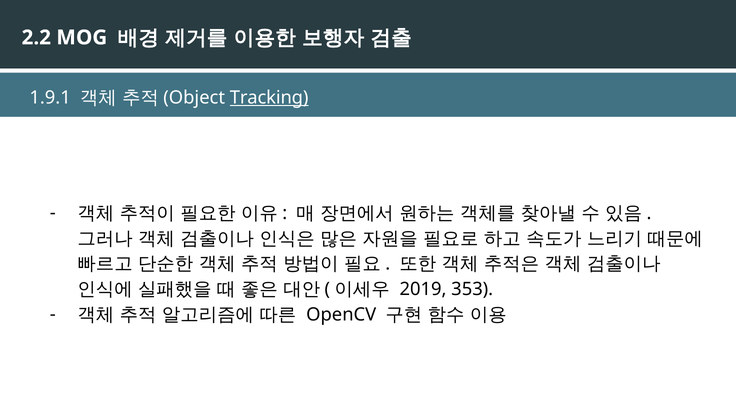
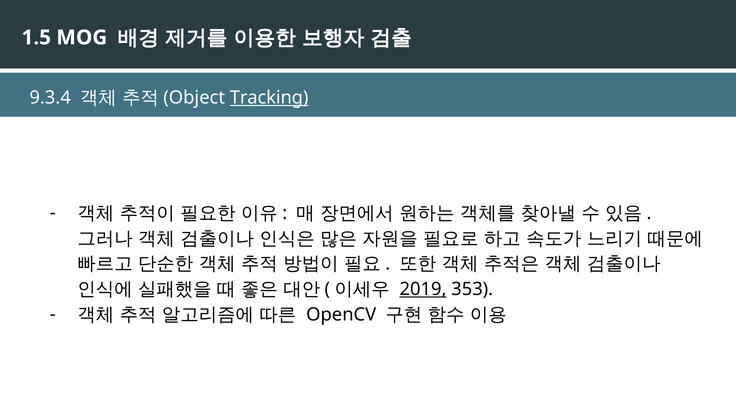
2.2: 2.2 -> 1.5
1.9.1: 1.9.1 -> 9.3.4
2019 underline: none -> present
